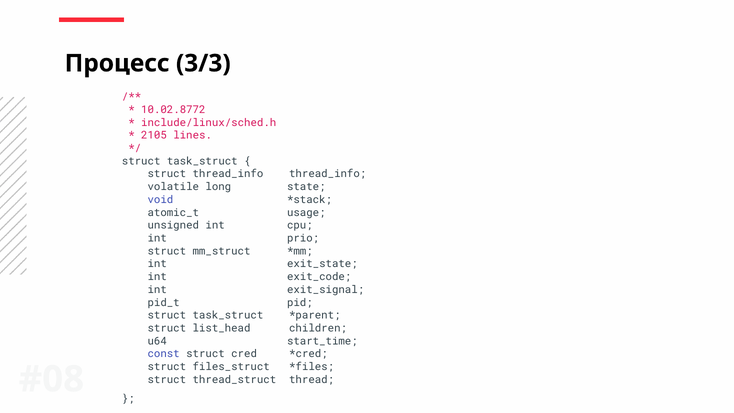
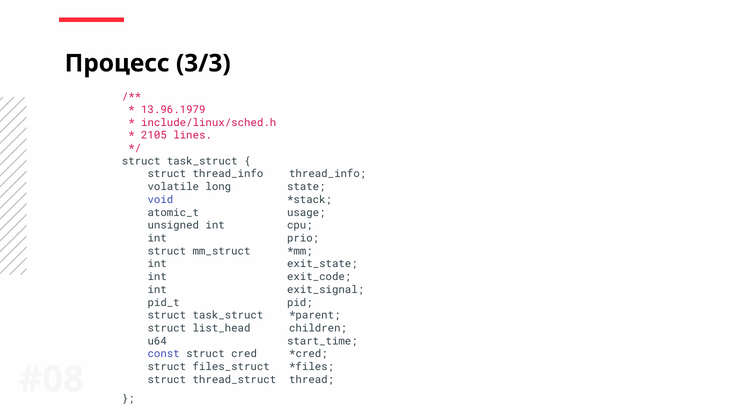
10.02.8772: 10.02.8772 -> 13.96.1979
